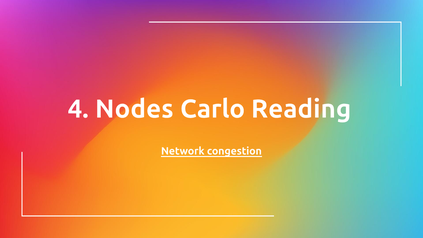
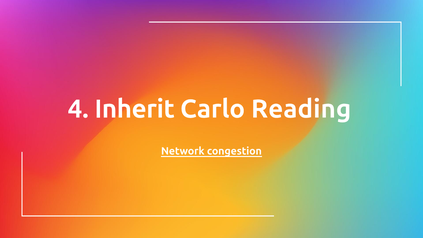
Nodes: Nodes -> Inherit
